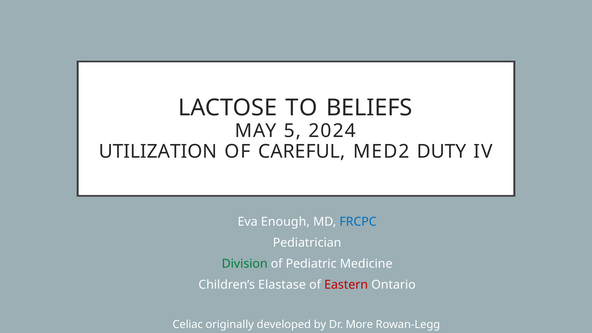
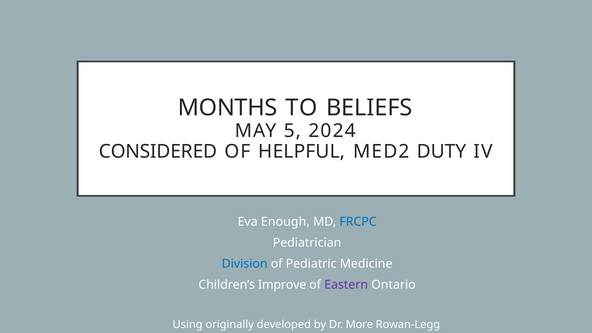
LACTOSE: LACTOSE -> MONTHS
UTILIZATION: UTILIZATION -> CONSIDERED
CAREFUL: CAREFUL -> HELPFUL
Division colour: green -> blue
Elastase: Elastase -> Improve
Eastern colour: red -> purple
Celiac: Celiac -> Using
